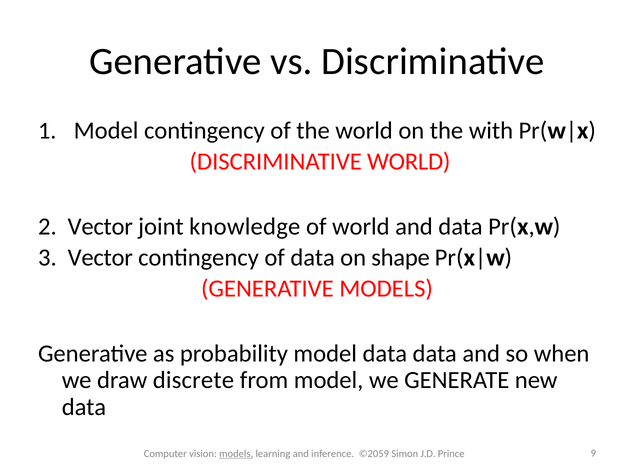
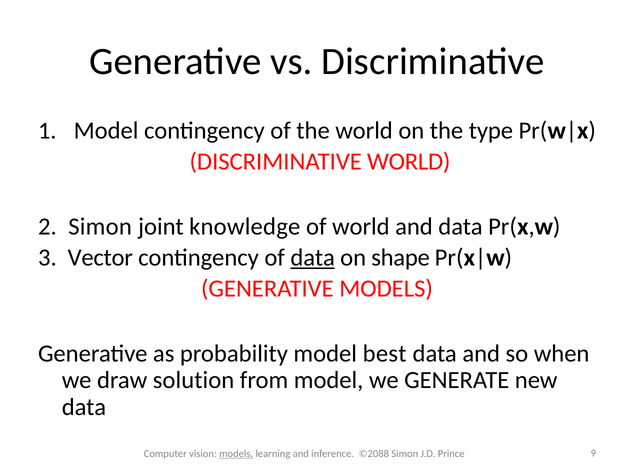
with: with -> type
2 Vector: Vector -> Simon
data at (313, 258) underline: none -> present
model data: data -> best
discrete: discrete -> solution
©2059: ©2059 -> ©2088
